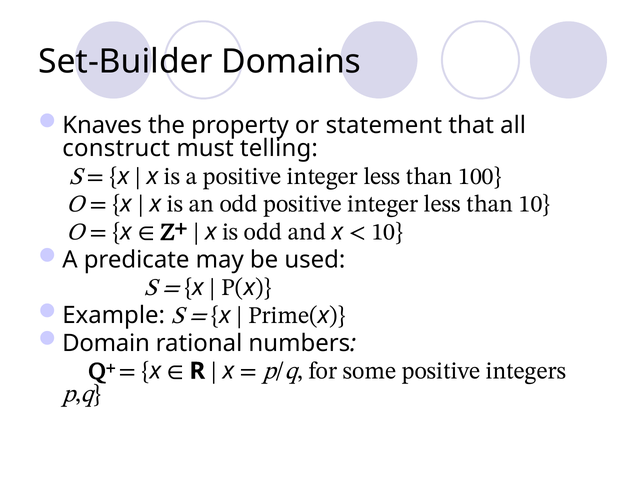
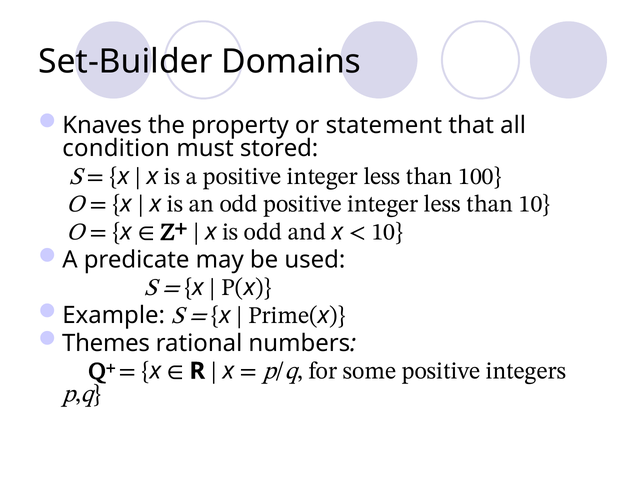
construct: construct -> condition
telling: telling -> stored
Domain: Domain -> Themes
